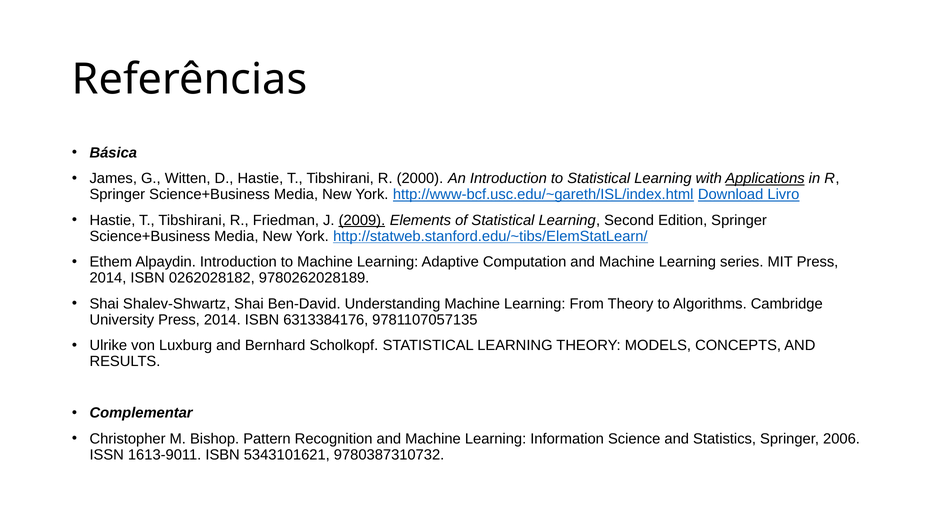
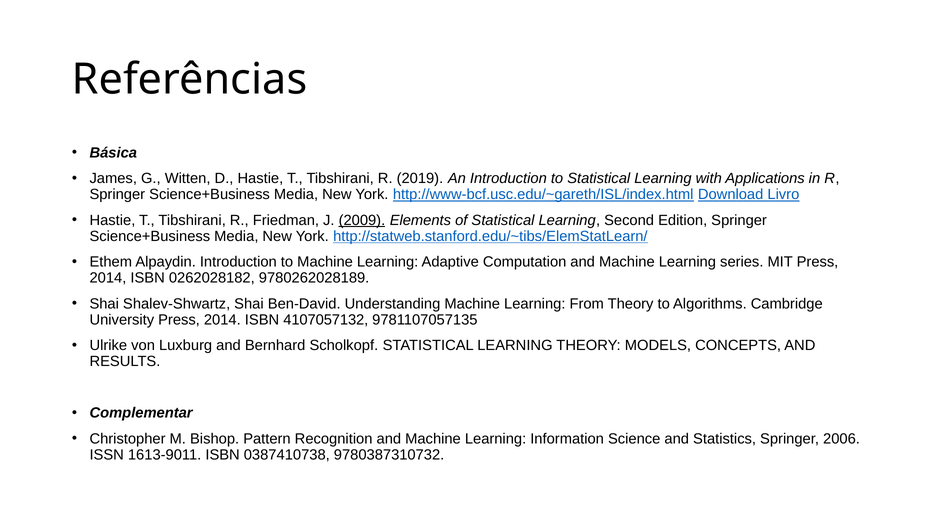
2000: 2000 -> 2019
Applications underline: present -> none
6313384176: 6313384176 -> 4107057132
5343101621: 5343101621 -> 0387410738
